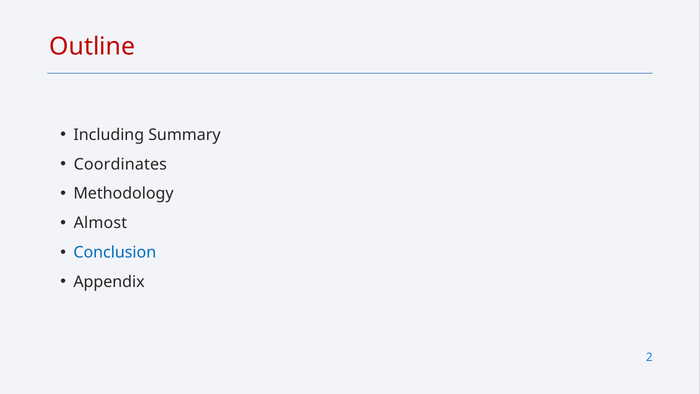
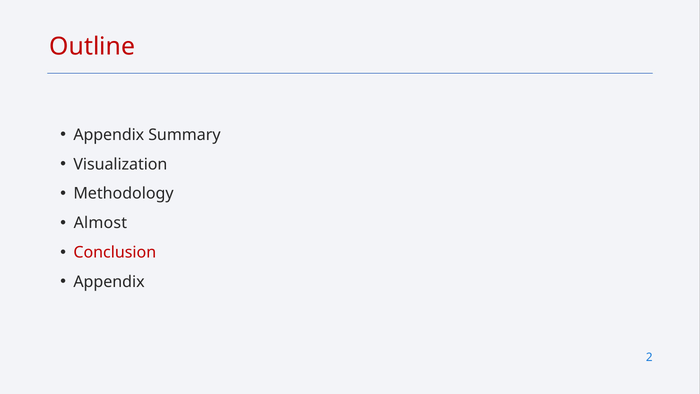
Including at (109, 135): Including -> Appendix
Coordinates: Coordinates -> Visualization
Conclusion colour: blue -> red
